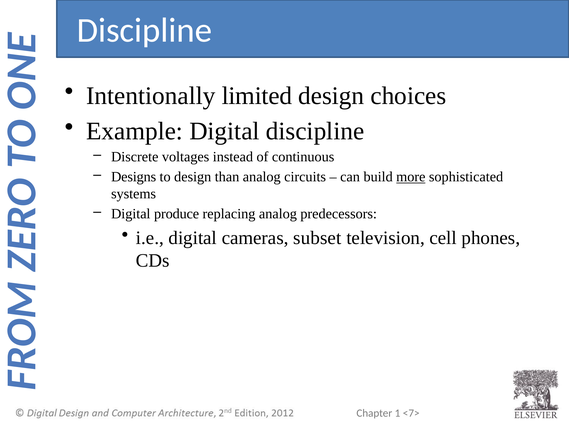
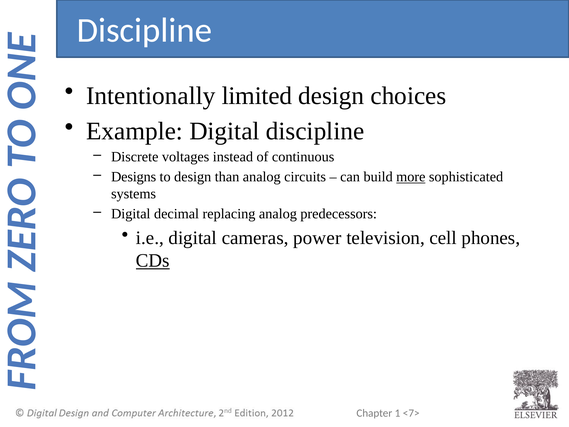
produce: produce -> decimal
subset: subset -> power
CDs underline: none -> present
